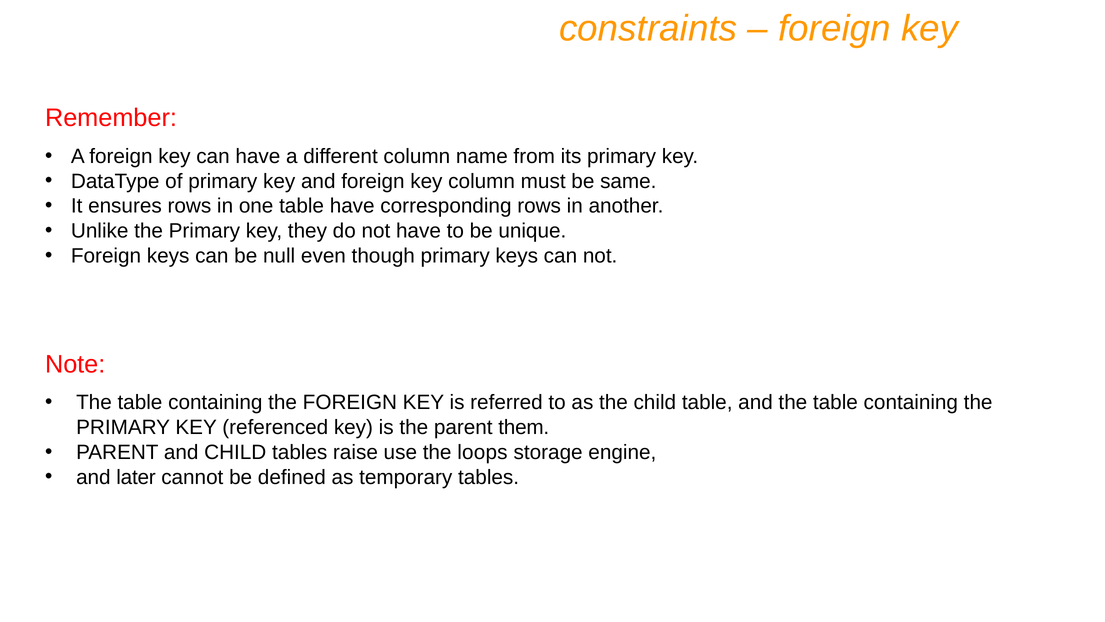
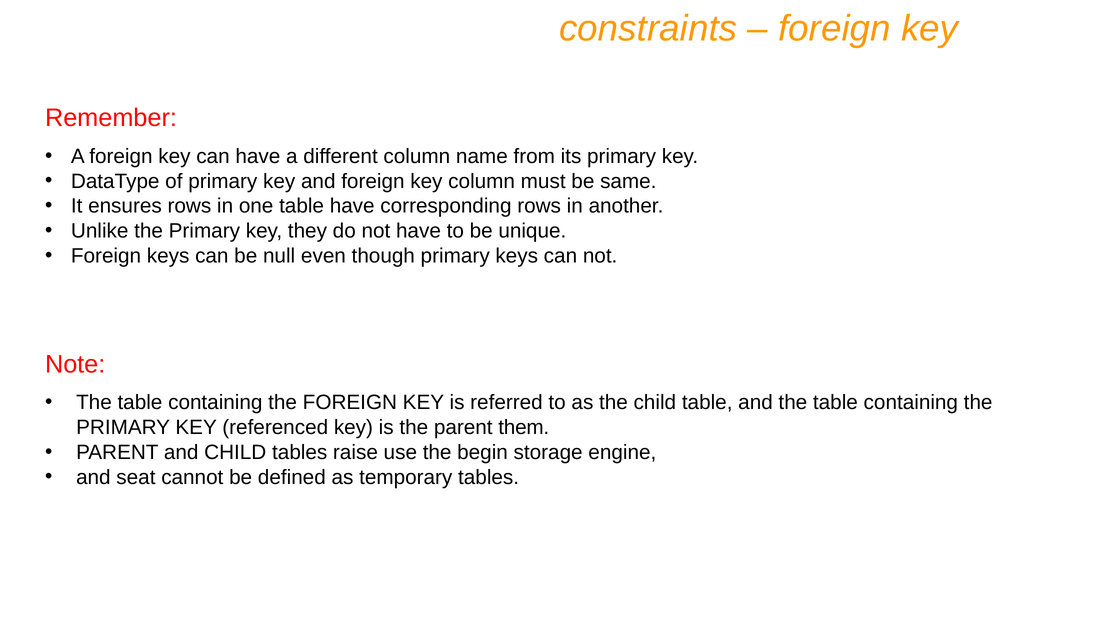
loops: loops -> begin
later: later -> seat
